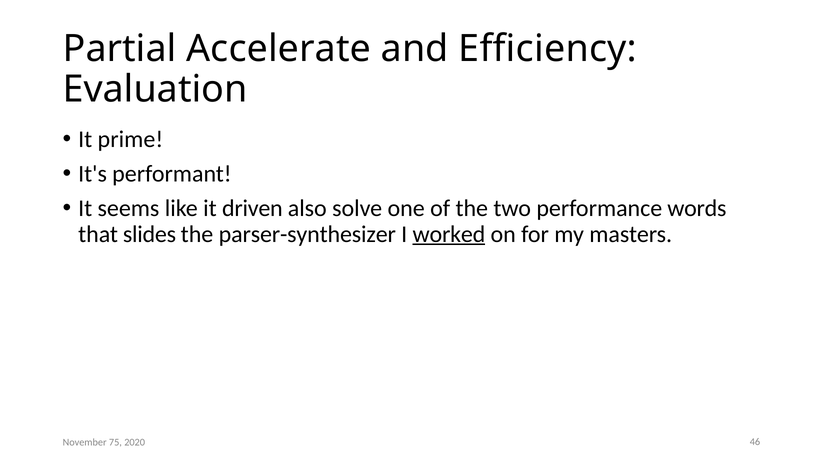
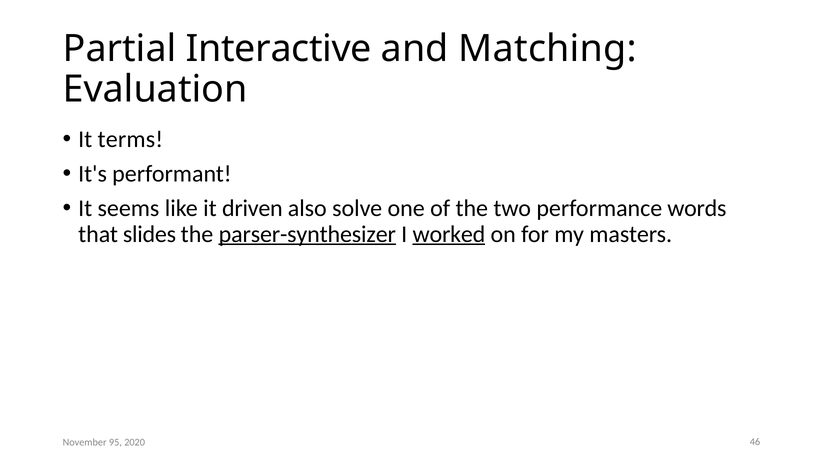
Accelerate: Accelerate -> Interactive
Efficiency: Efficiency -> Matching
prime: prime -> terms
parser-synthesizer underline: none -> present
75: 75 -> 95
